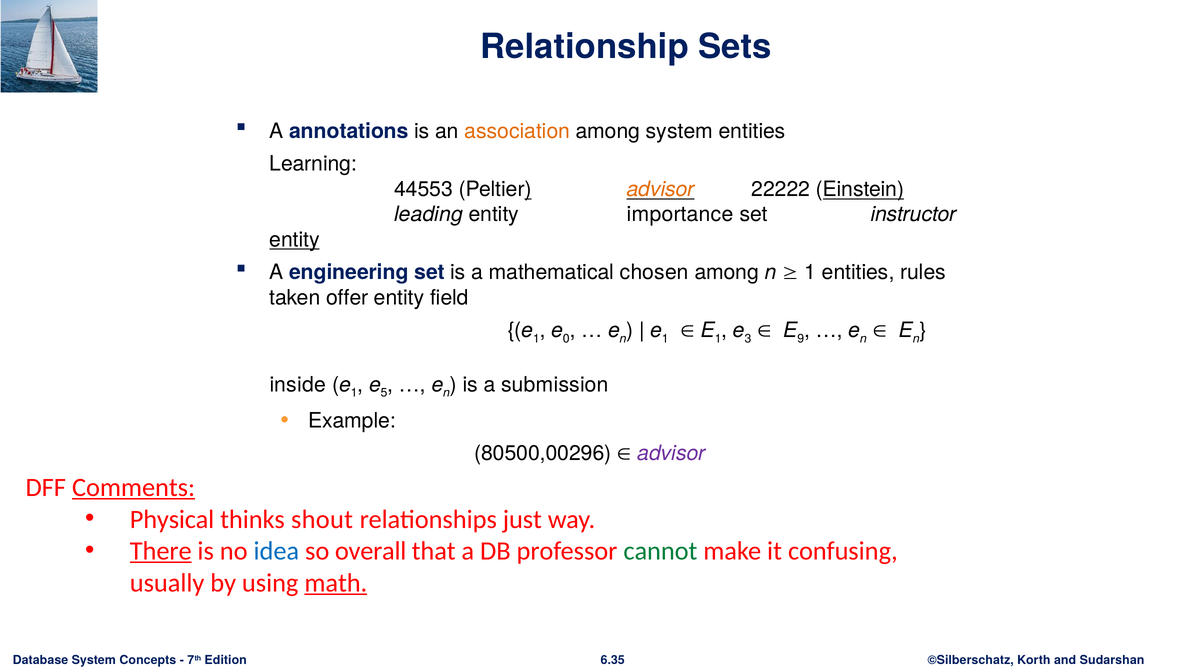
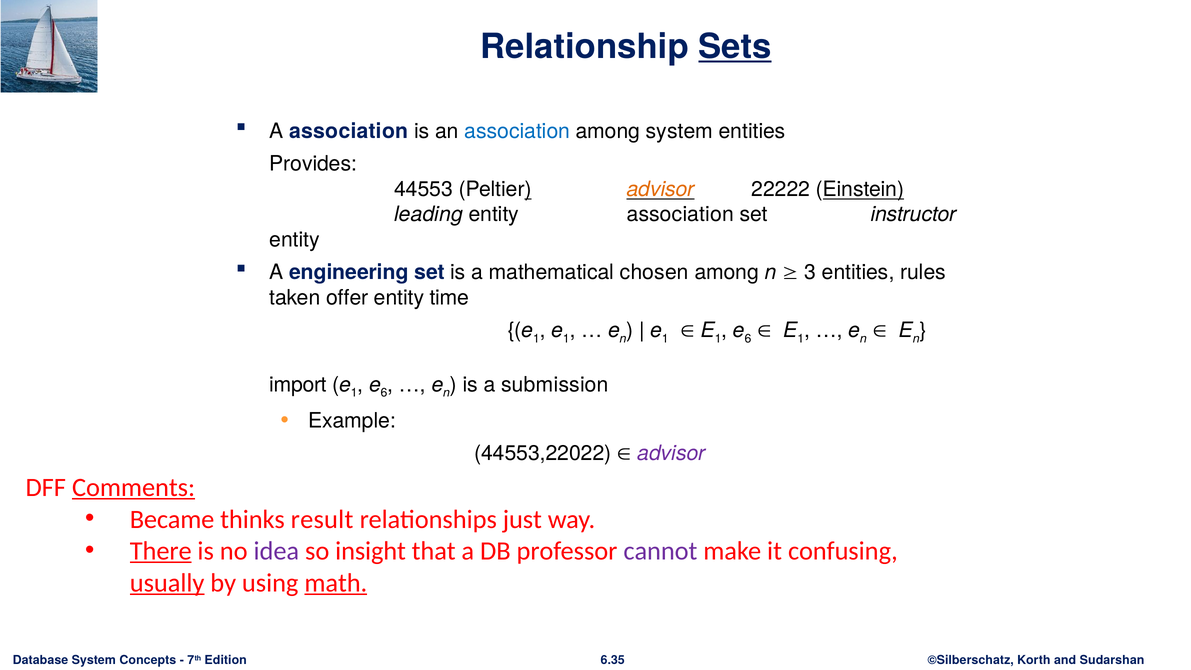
Sets underline: none -> present
A annotations: annotations -> association
association at (517, 131) colour: orange -> blue
Learning: Learning -> Provides
entity importance: importance -> association
entity at (295, 240) underline: present -> none
1 at (810, 272): 1 -> 3
field: field -> time
0 at (566, 339): 0 -> 1
3 at (748, 339): 3 -> 6
9 at (801, 339): 9 -> 1
inside: inside -> import
5 at (384, 393): 5 -> 6
80500,00296: 80500,00296 -> 44553,22022
Physical: Physical -> Became
shout: shout -> result
idea colour: blue -> purple
overall: overall -> insight
cannot colour: green -> purple
usually underline: none -> present
